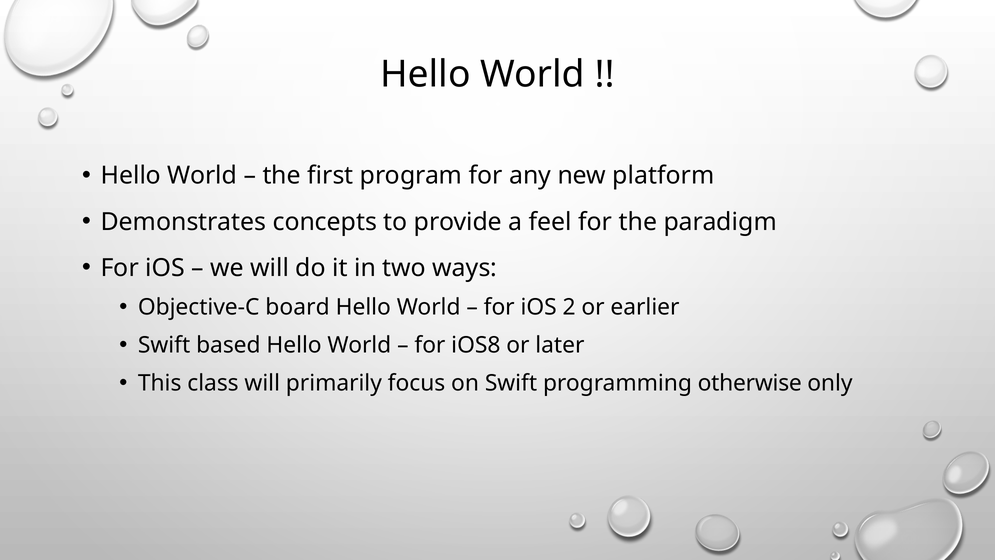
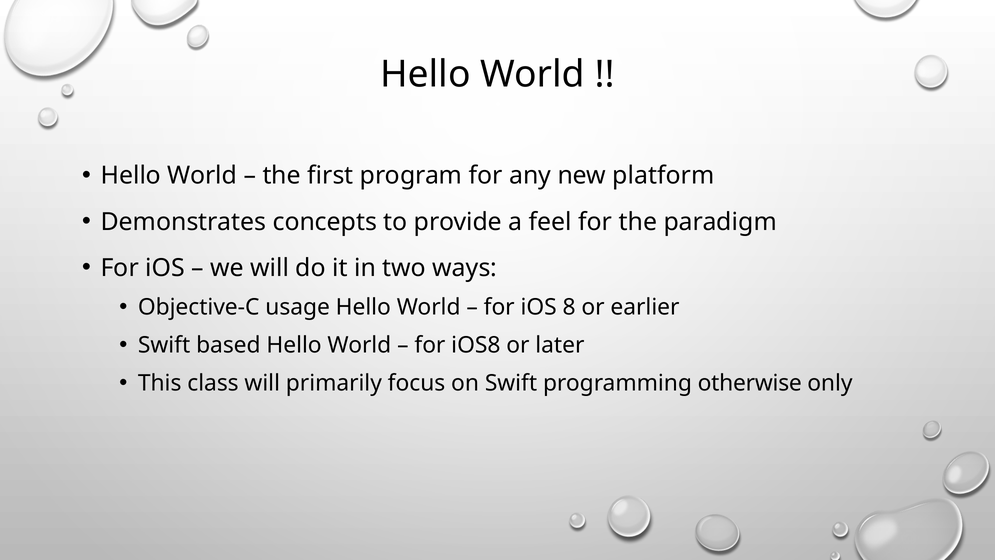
board: board -> usage
2: 2 -> 8
